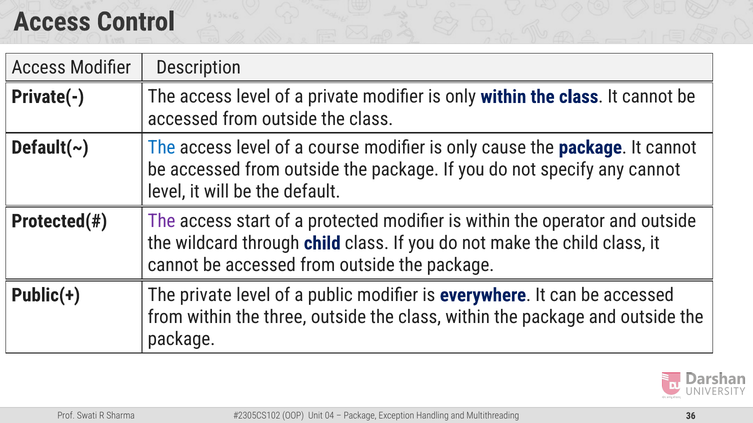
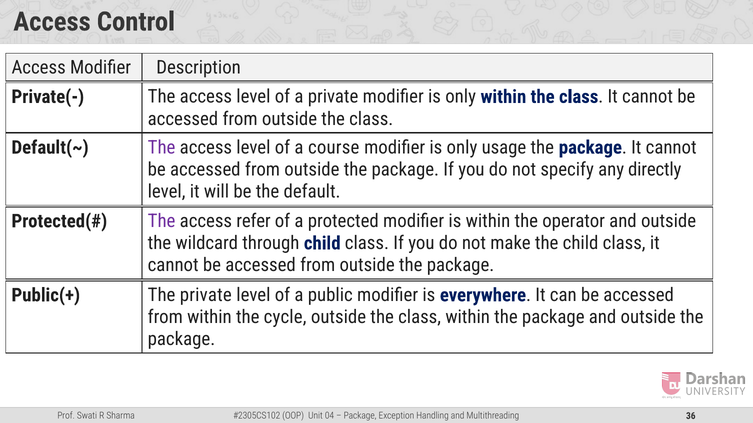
The at (162, 148) colour: blue -> purple
cause: cause -> usage
any cannot: cannot -> directly
start: start -> refer
three: three -> cycle
